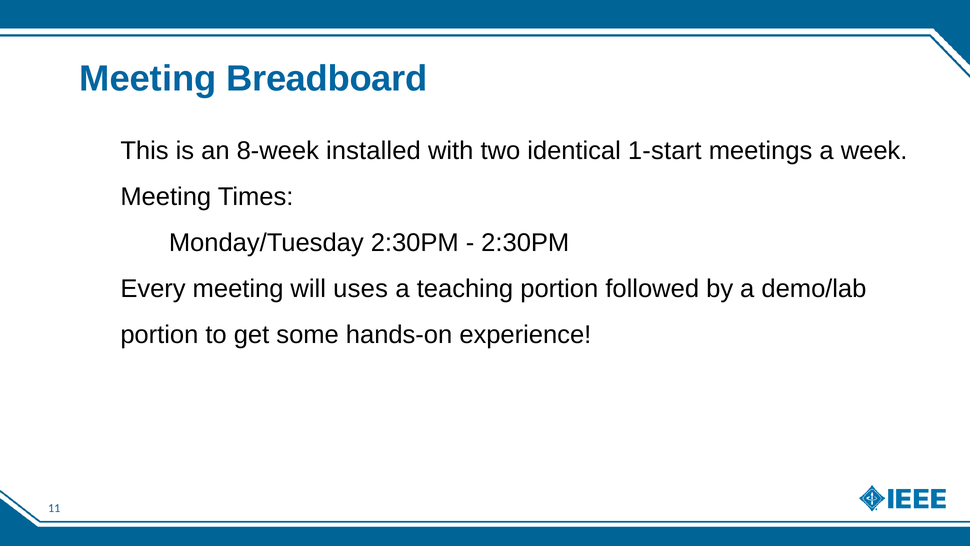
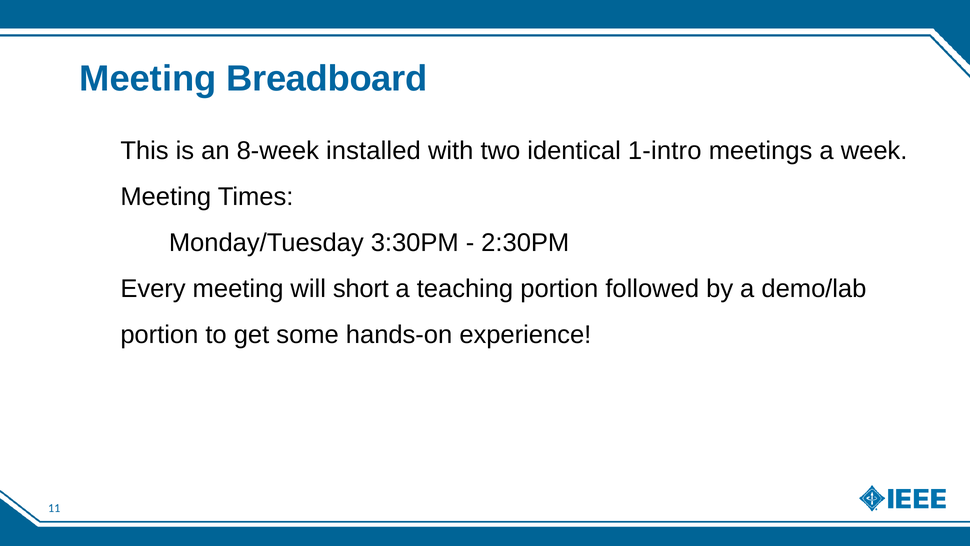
1-start: 1-start -> 1-intro
2:30PM at (415, 243): 2:30PM -> 3:30PM
uses: uses -> short
